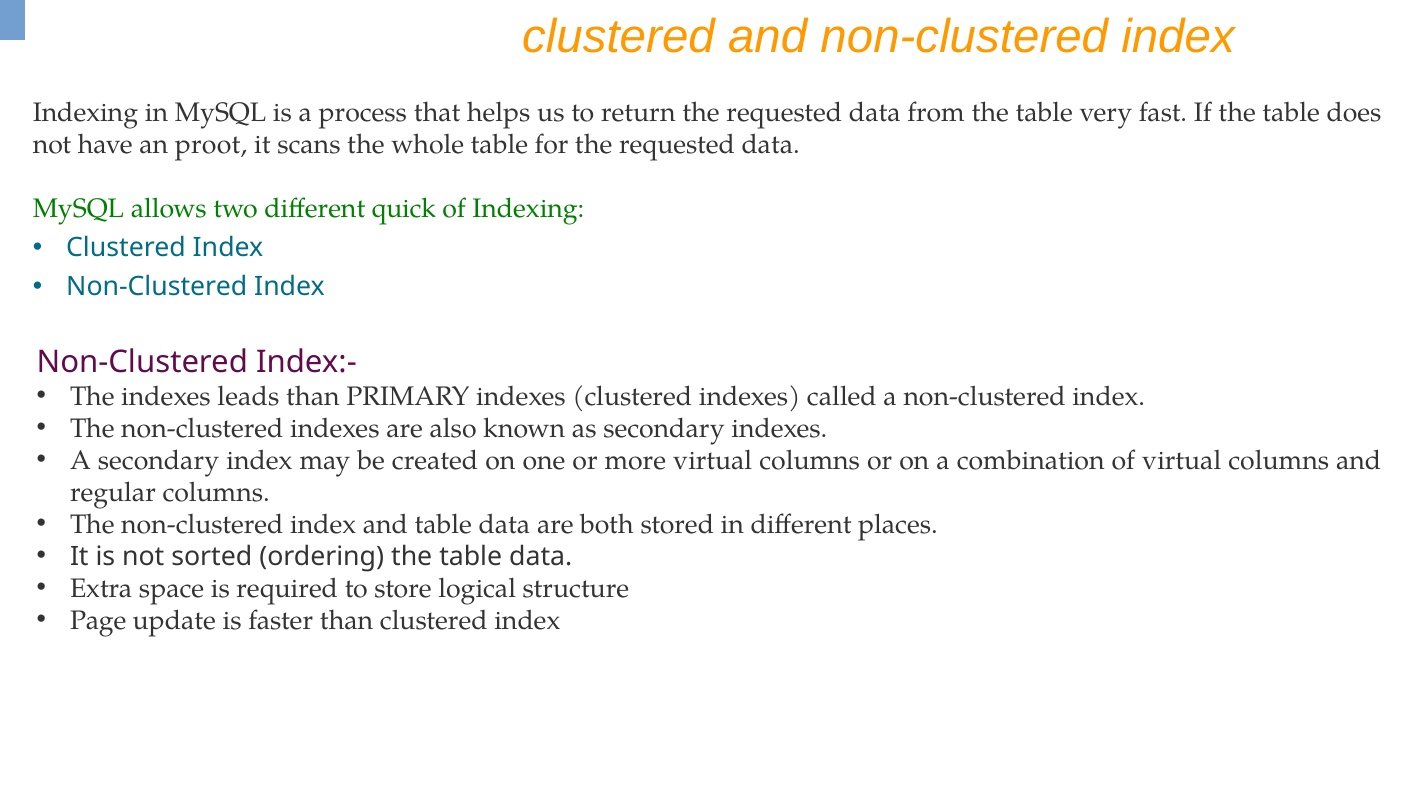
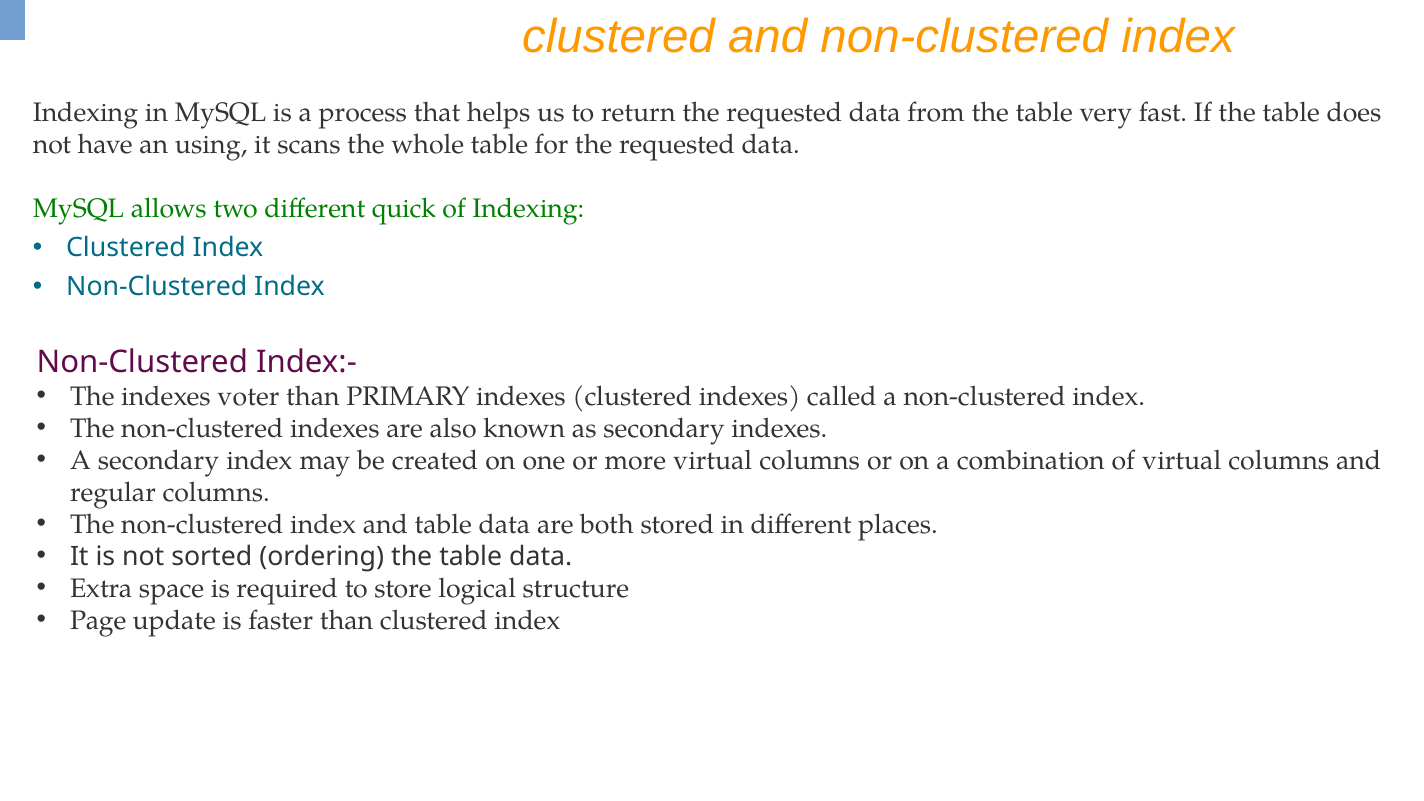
proot: proot -> using
leads: leads -> voter
